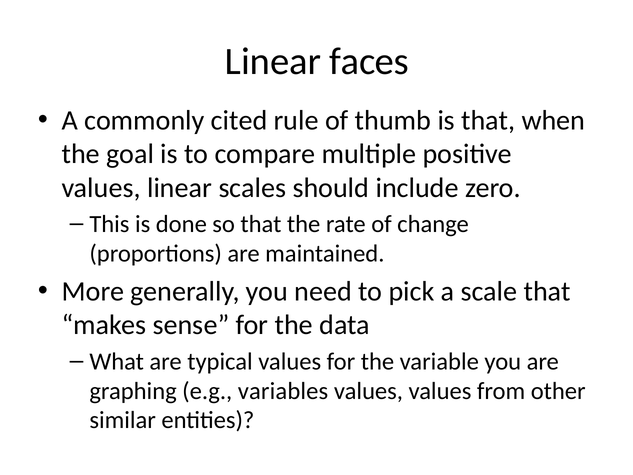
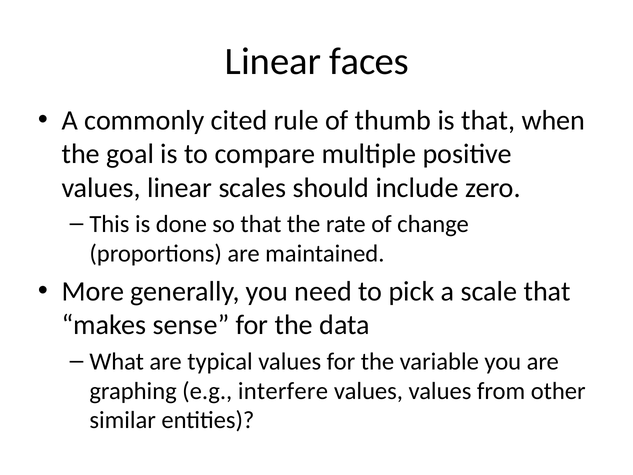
variables: variables -> interfere
